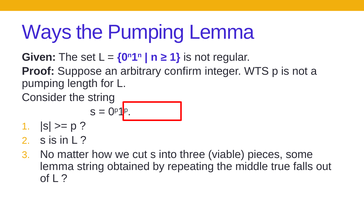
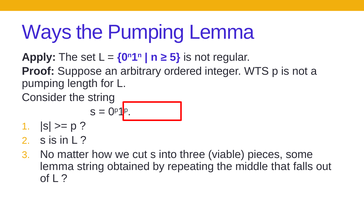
Given: Given -> Apply
1 at (175, 57): 1 -> 5
confirm: confirm -> ordered
true: true -> that
